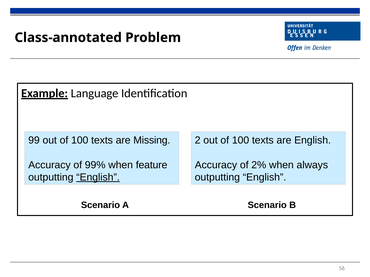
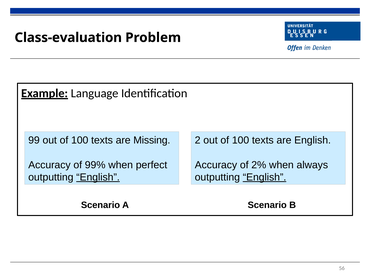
Class-annotated: Class-annotated -> Class-evaluation
feature: feature -> perfect
English at (265, 178) underline: none -> present
